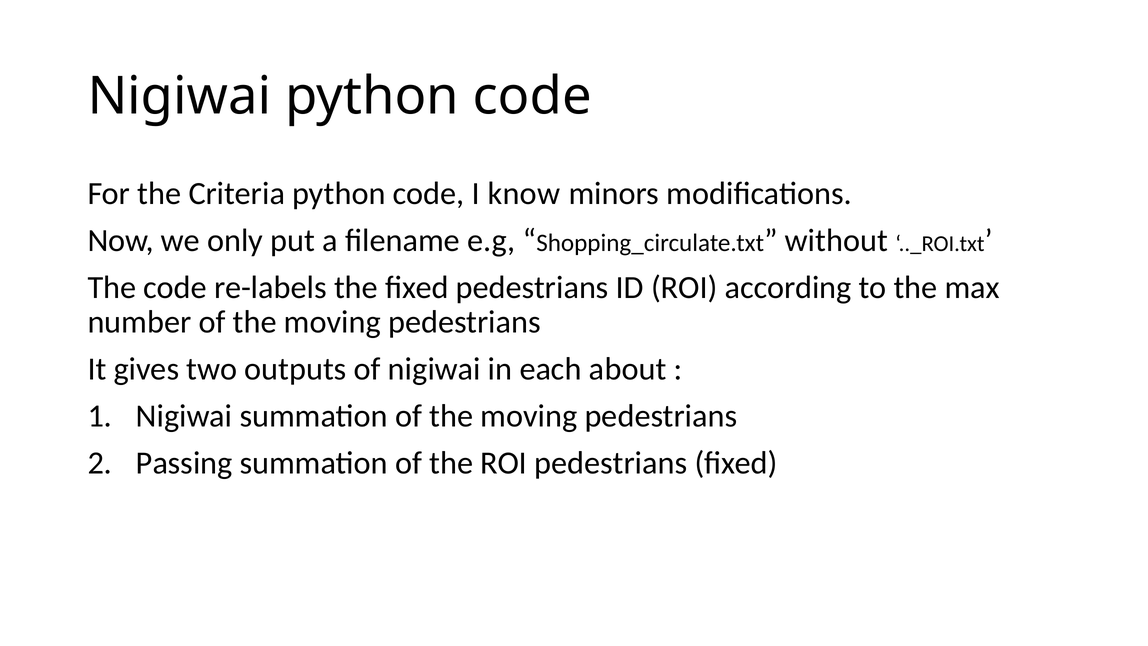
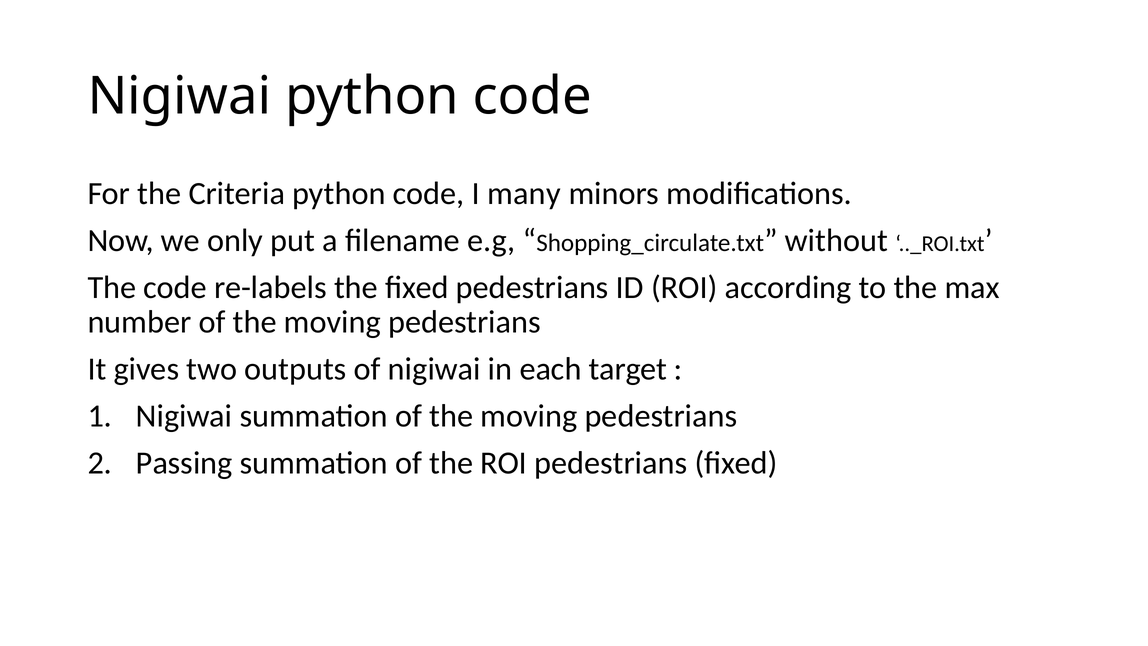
know: know -> many
about: about -> target
